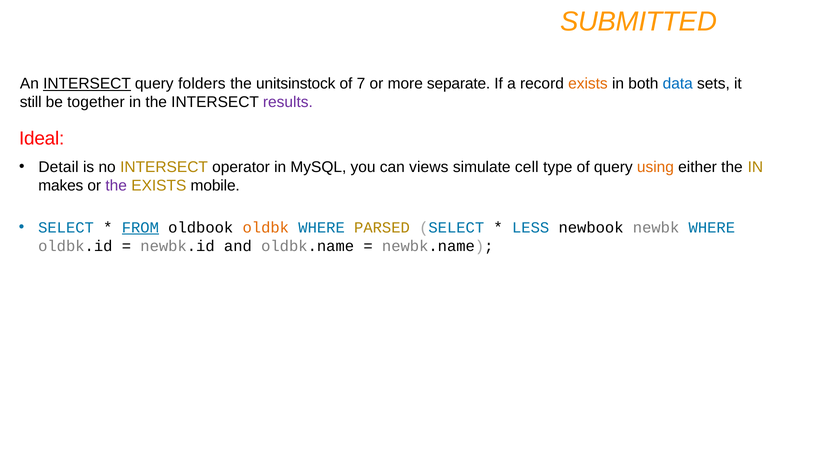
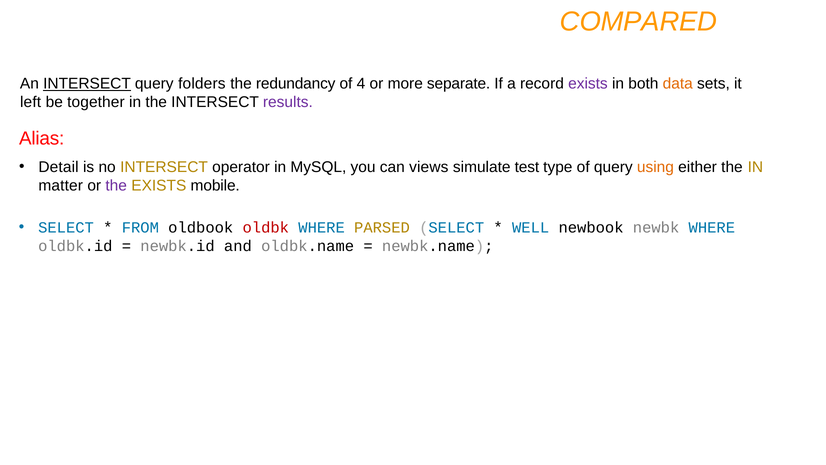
SUBMITTED: SUBMITTED -> COMPARED
unitsinstock: unitsinstock -> redundancy
7: 7 -> 4
exists at (588, 84) colour: orange -> purple
data colour: blue -> orange
still: still -> left
Ideal: Ideal -> Alias
cell: cell -> test
makes: makes -> matter
FROM underline: present -> none
oldbk colour: orange -> red
LESS: LESS -> WELL
